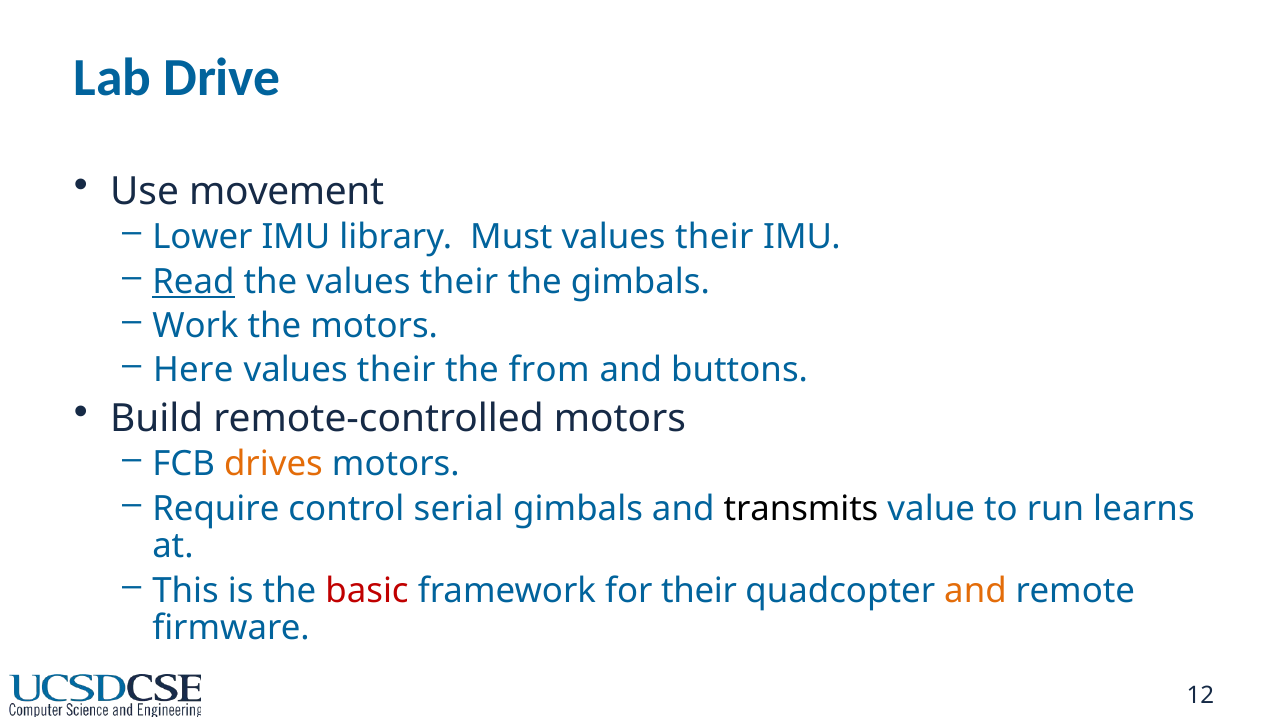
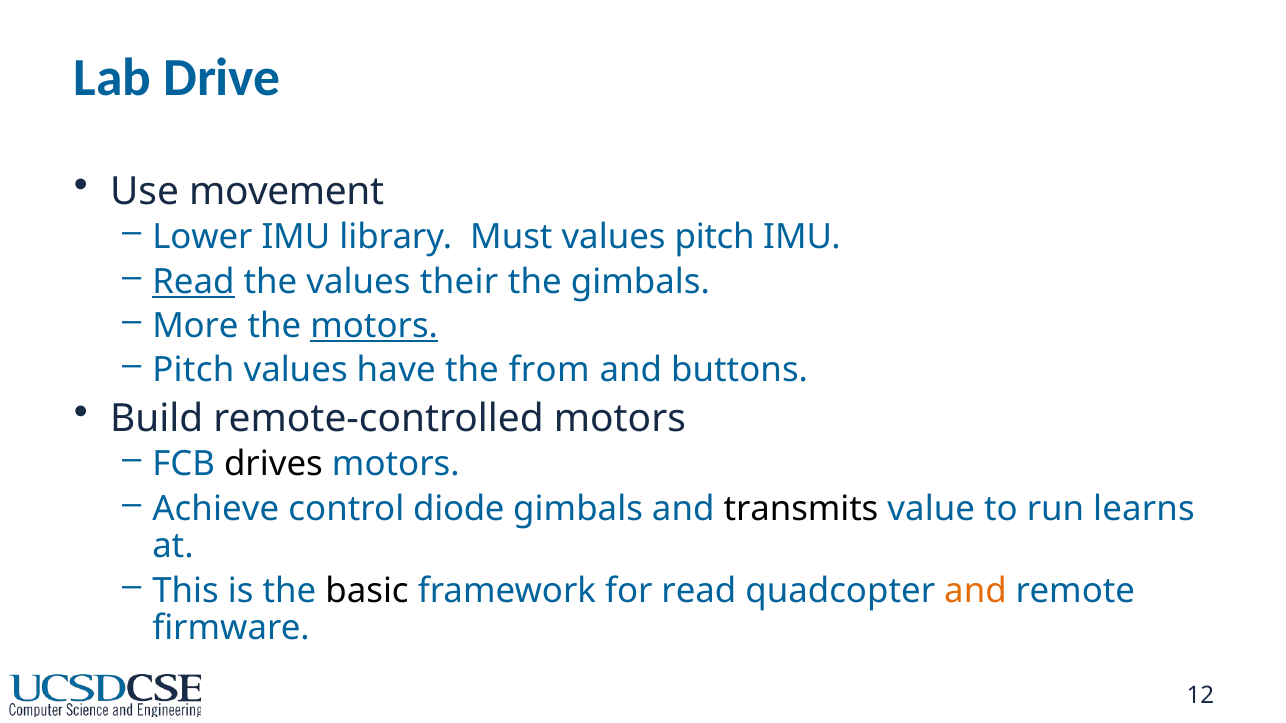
their at (714, 238): their -> pitch
Work: Work -> More
motors at (374, 326) underline: none -> present
Here at (193, 371): Here -> Pitch
their at (396, 371): their -> have
drives colour: orange -> black
Require: Require -> Achieve
serial: serial -> diode
basic colour: red -> black
for their: their -> read
